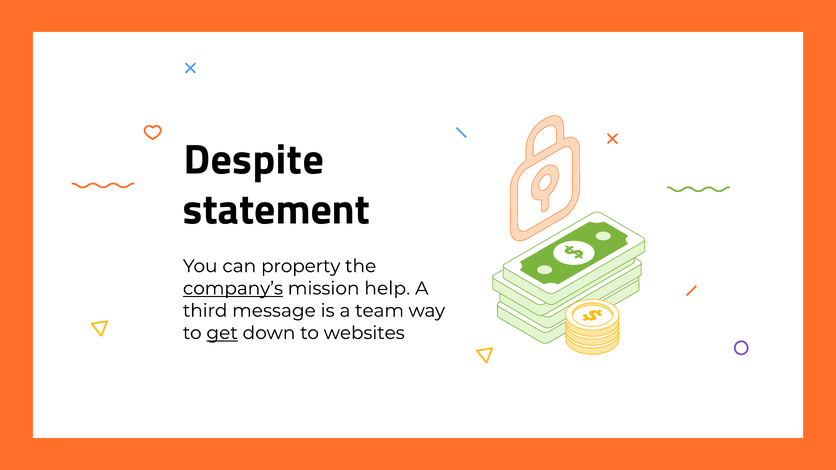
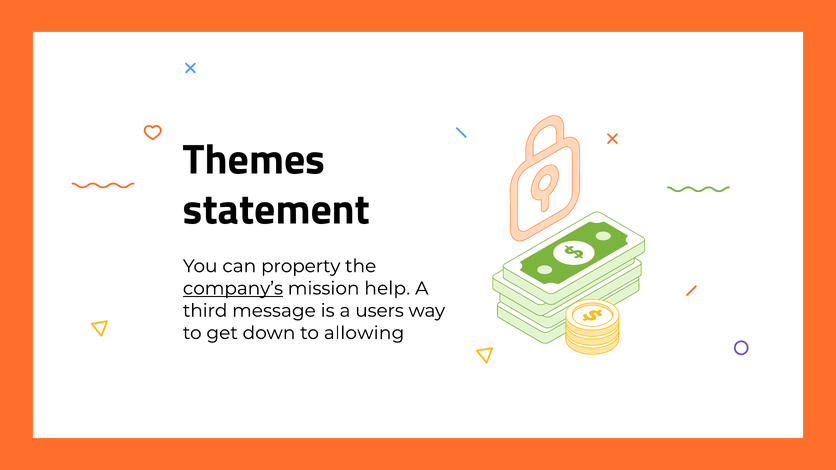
Despite: Despite -> Themes
team: team -> users
get underline: present -> none
websites: websites -> allowing
